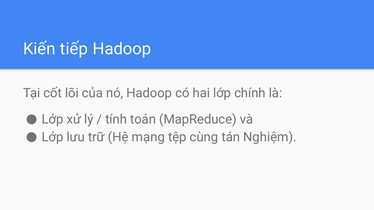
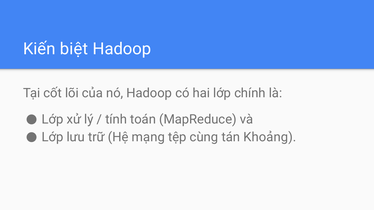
tiếp: tiếp -> biệt
Nghiệm: Nghiệm -> Khoảng
